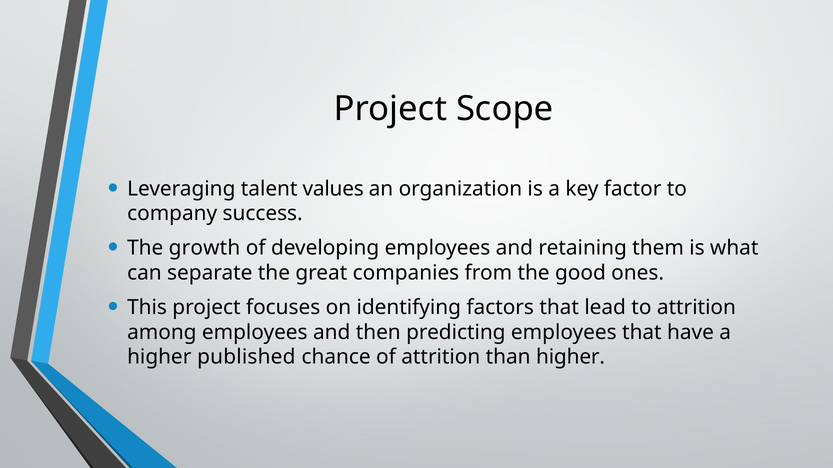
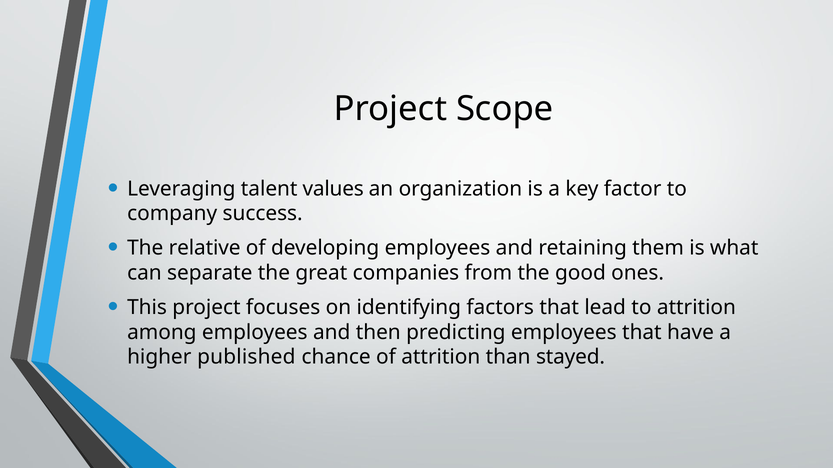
growth: growth -> relative
than higher: higher -> stayed
